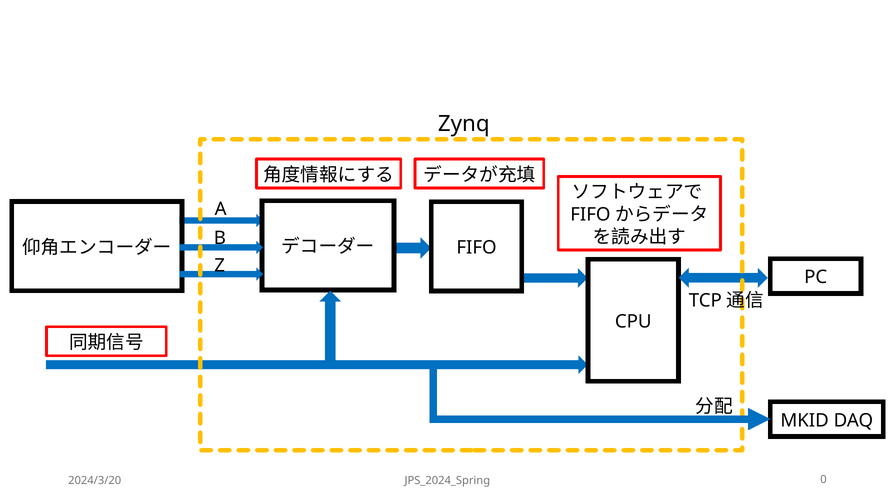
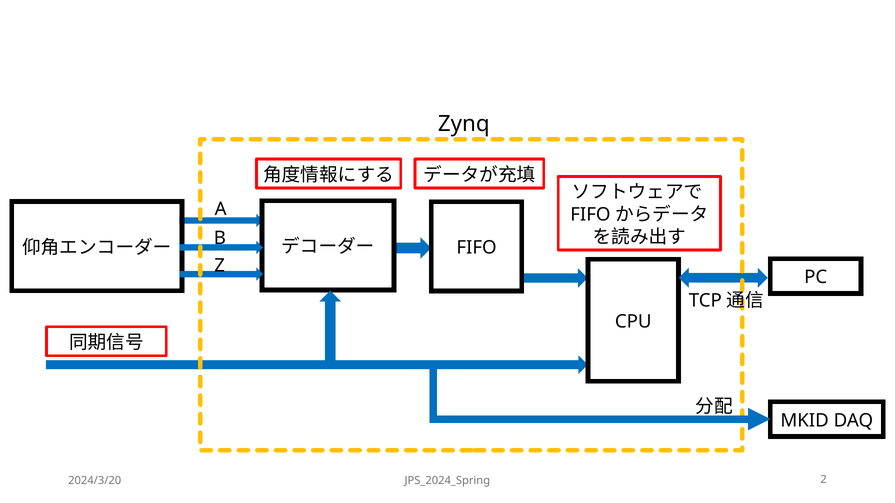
0: 0 -> 2
